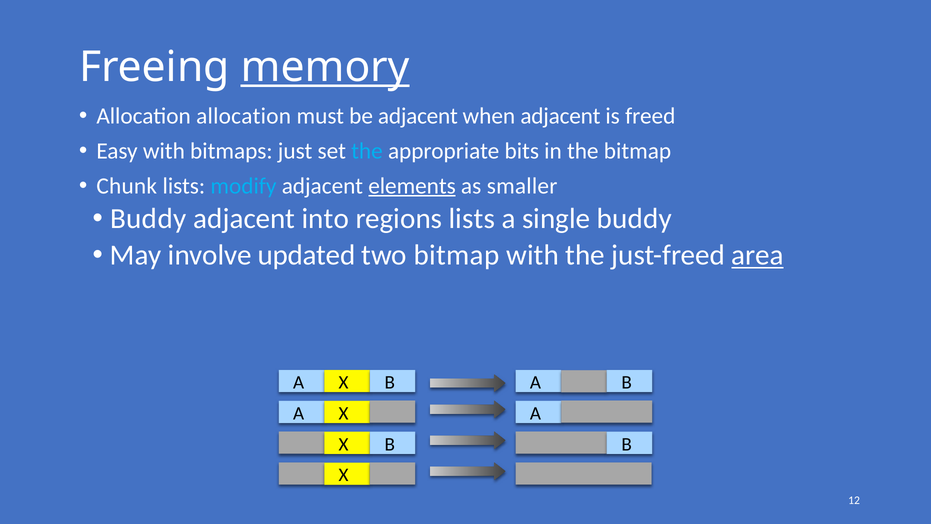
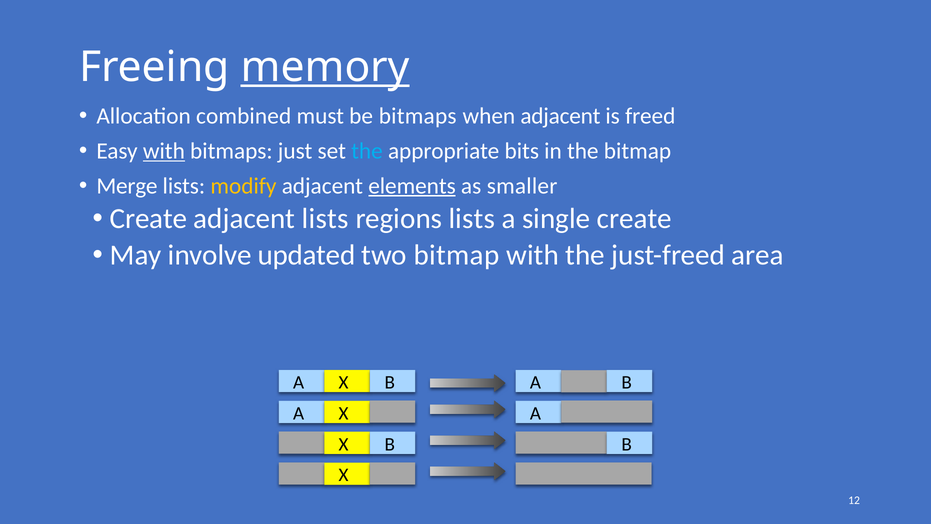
Allocation allocation: allocation -> combined
be adjacent: adjacent -> bitmaps
with at (164, 151) underline: none -> present
Chunk: Chunk -> Merge
modify colour: light blue -> yellow
Buddy at (148, 219): Buddy -> Create
adjacent into: into -> lists
single buddy: buddy -> create
area underline: present -> none
